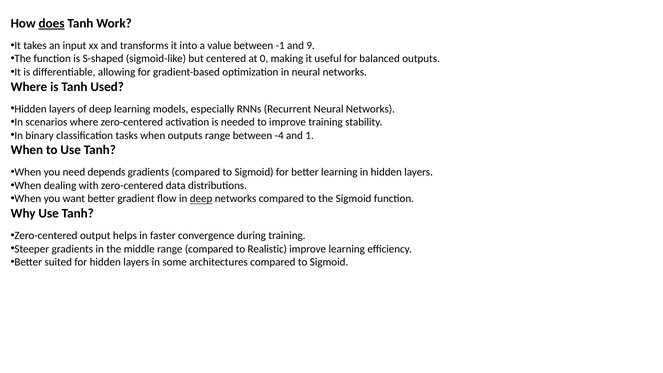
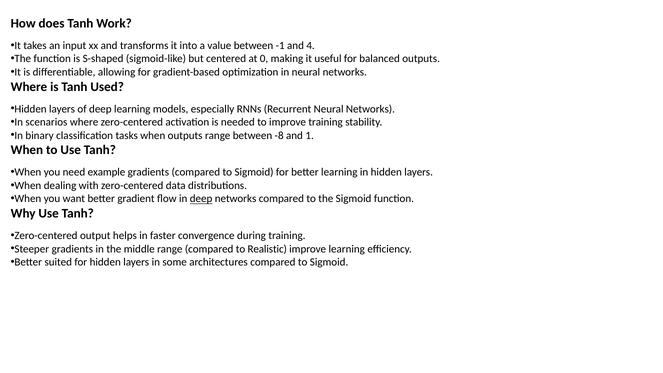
does underline: present -> none
9: 9 -> 4
-4: -4 -> -8
depends: depends -> example
